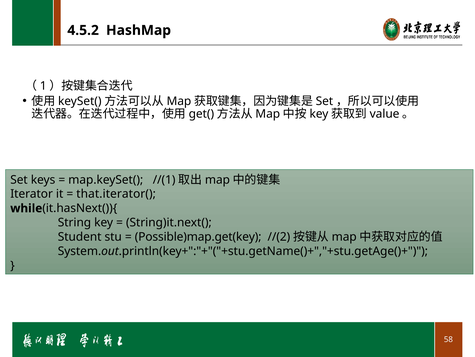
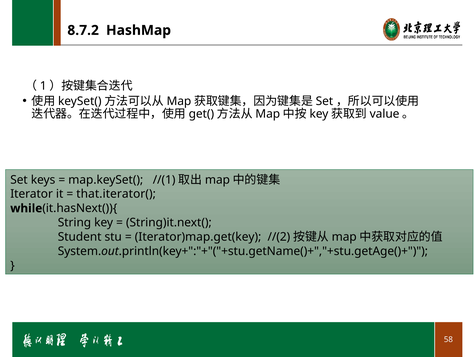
4.5.2: 4.5.2 -> 8.7.2
Possible)map.get(key: Possible)map.get(key -> Iterator)map.get(key
